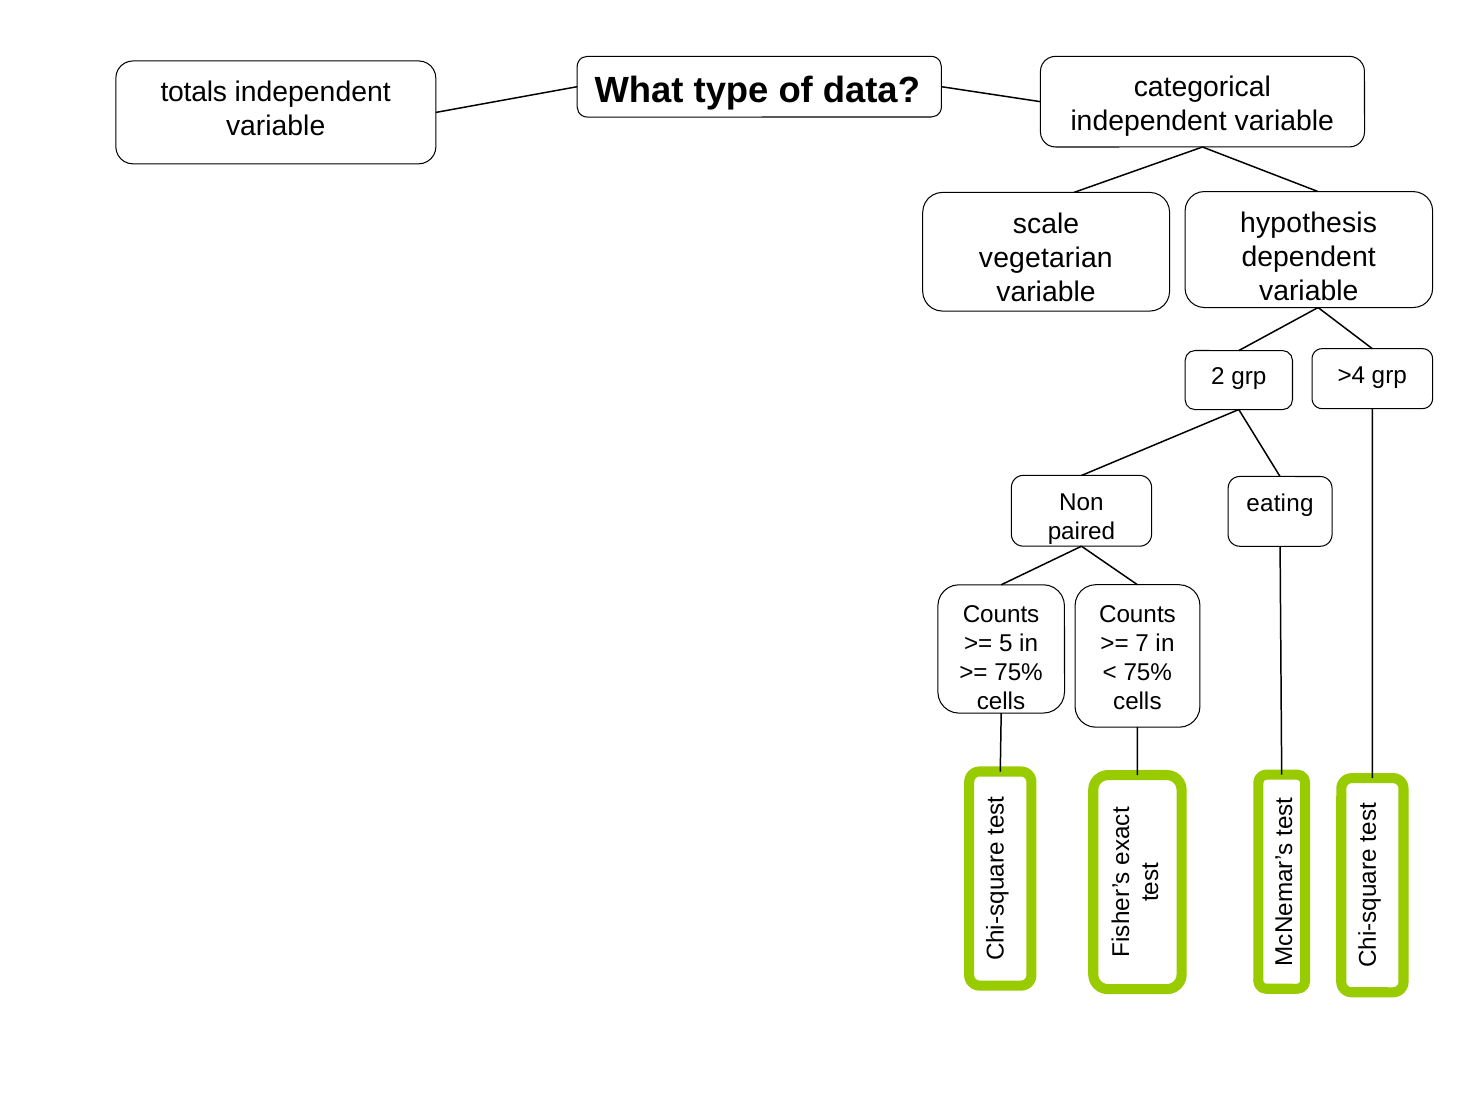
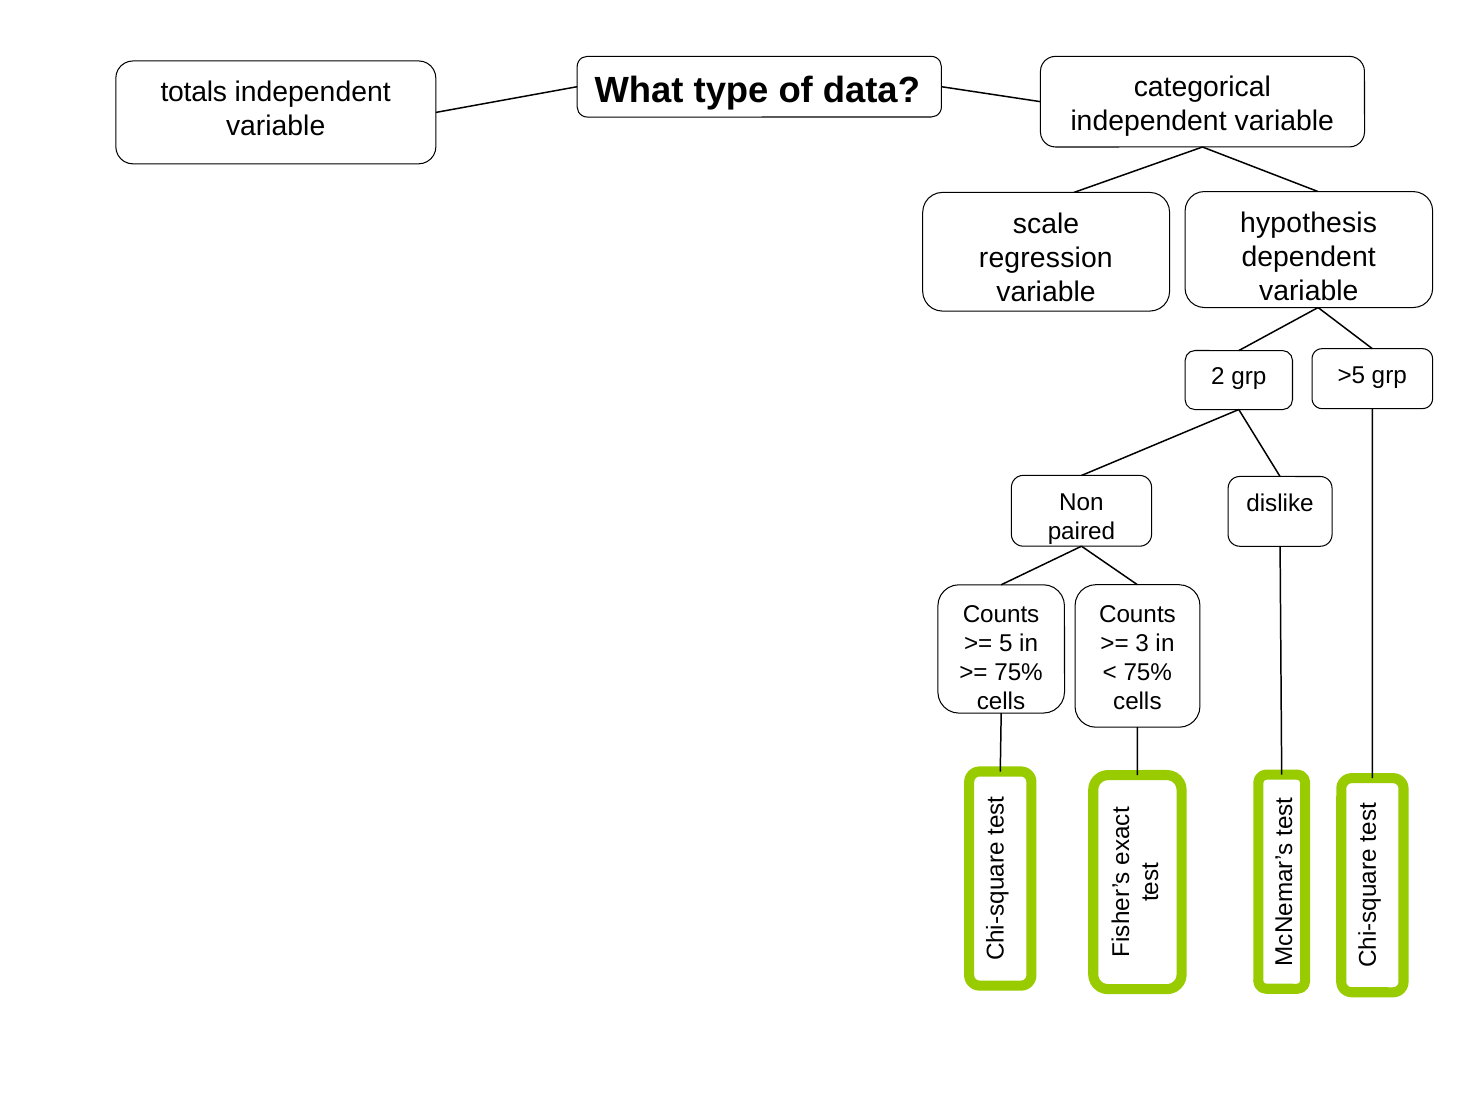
vegetarian: vegetarian -> regression
>4: >4 -> >5
eating: eating -> dislike
7: 7 -> 3
